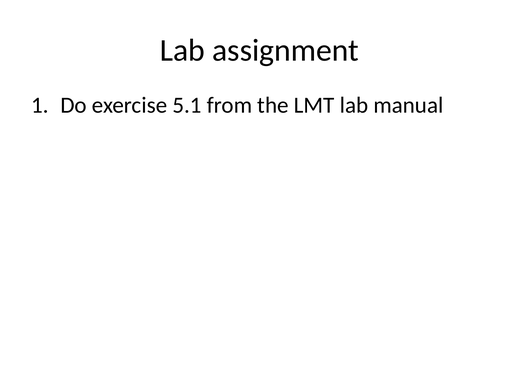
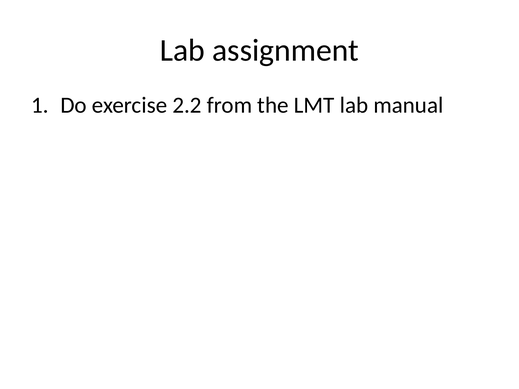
5.1: 5.1 -> 2.2
